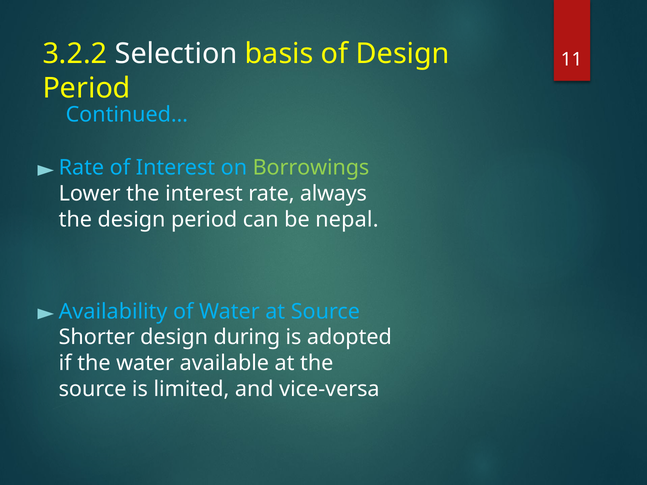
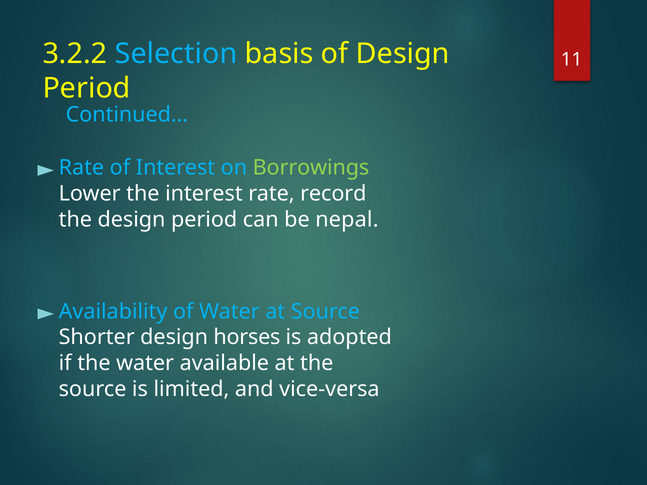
Selection colour: white -> light blue
always: always -> record
during: during -> horses
